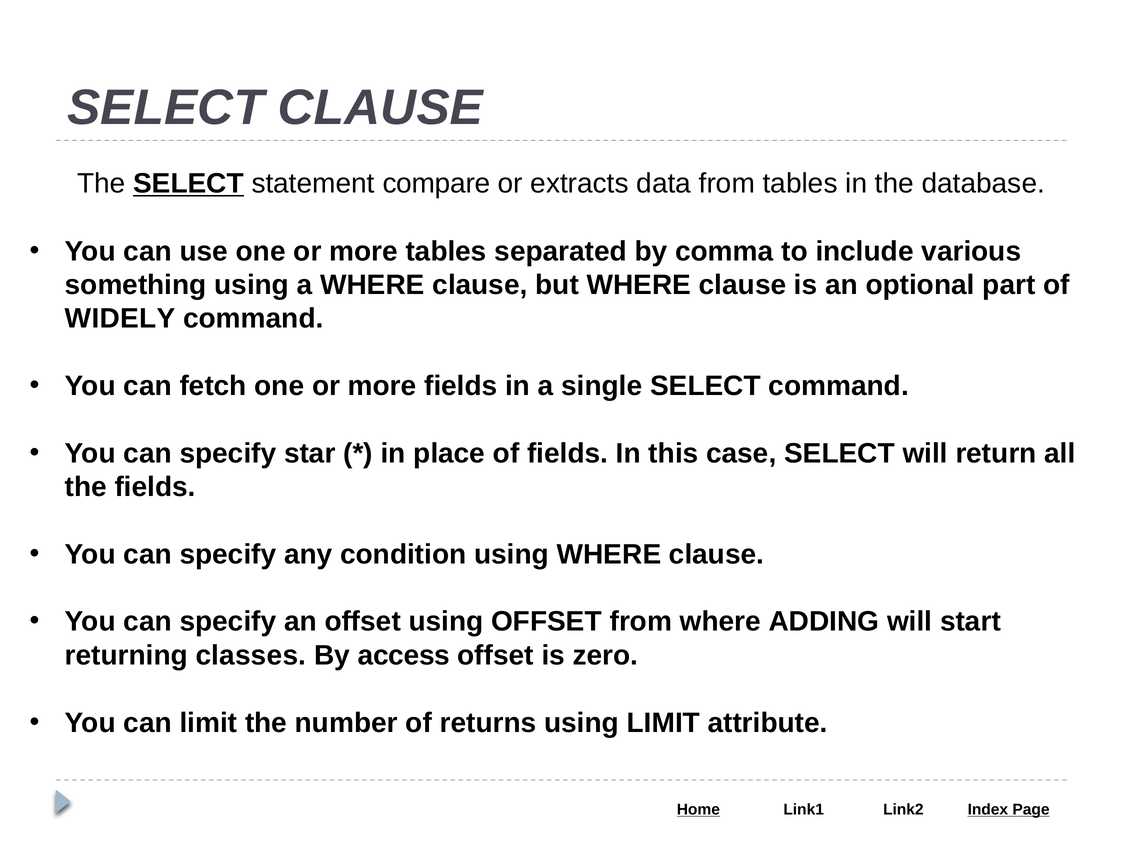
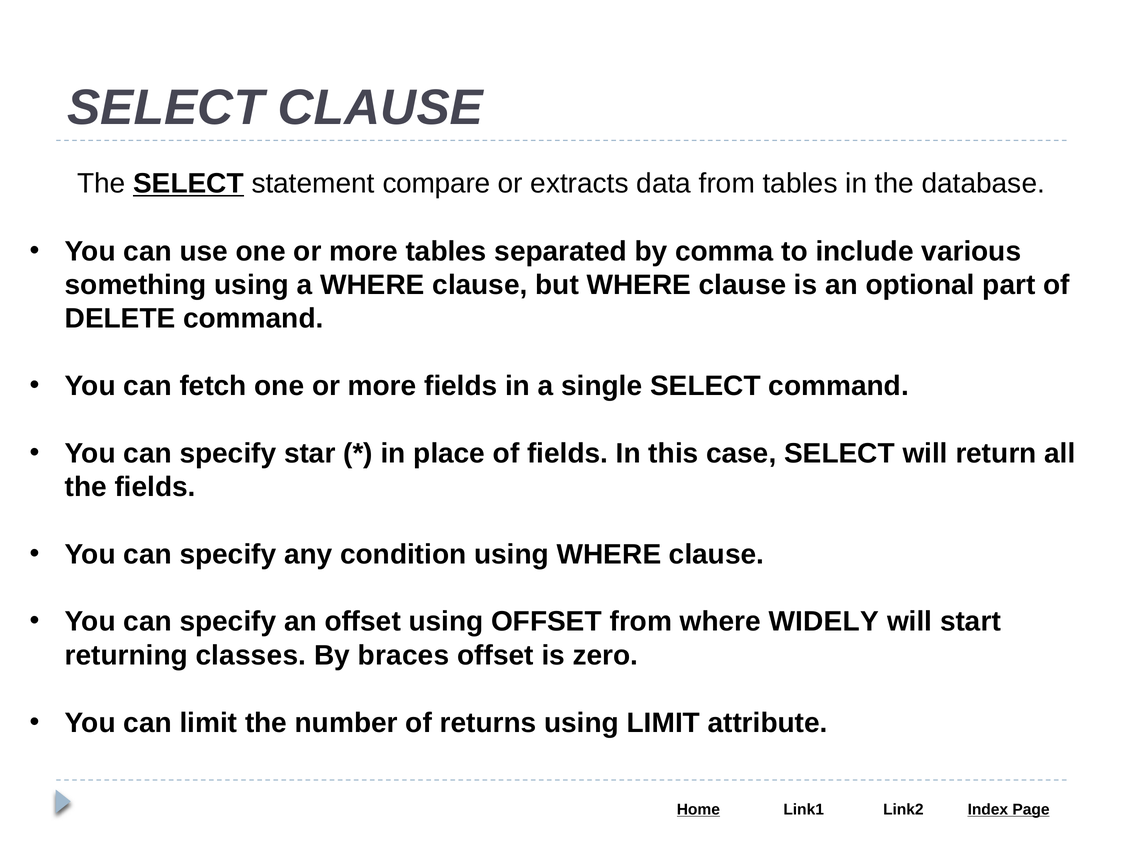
WIDELY: WIDELY -> DELETE
ADDING: ADDING -> WIDELY
access: access -> braces
